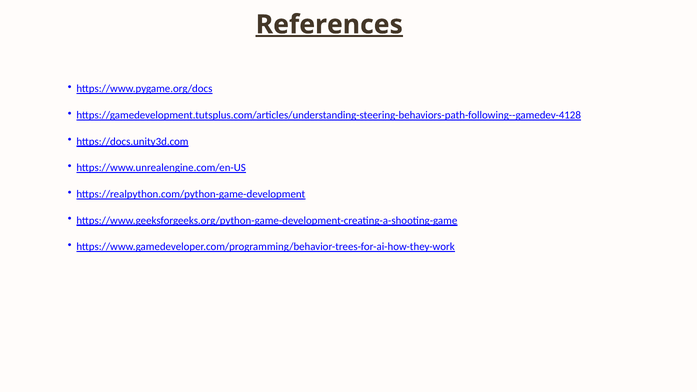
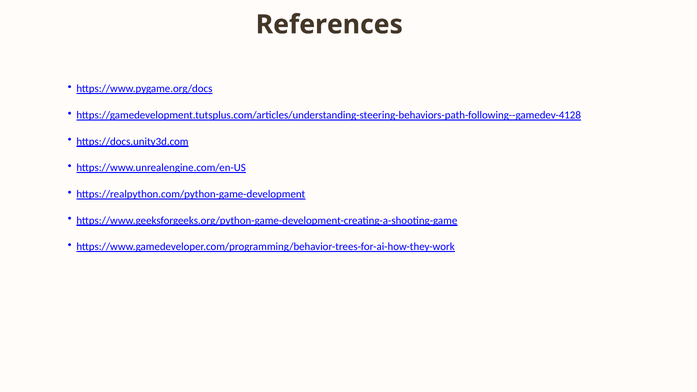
References underline: present -> none
